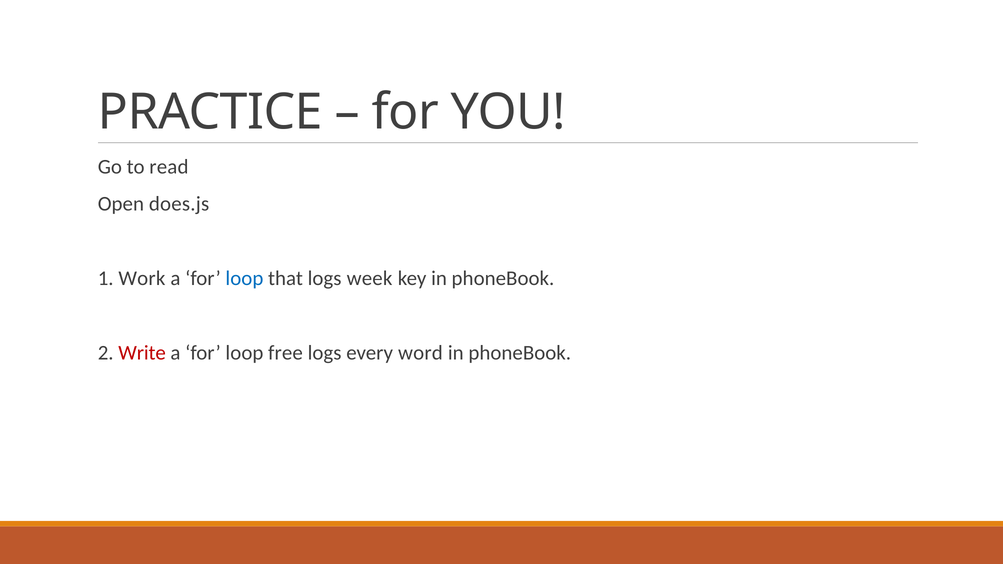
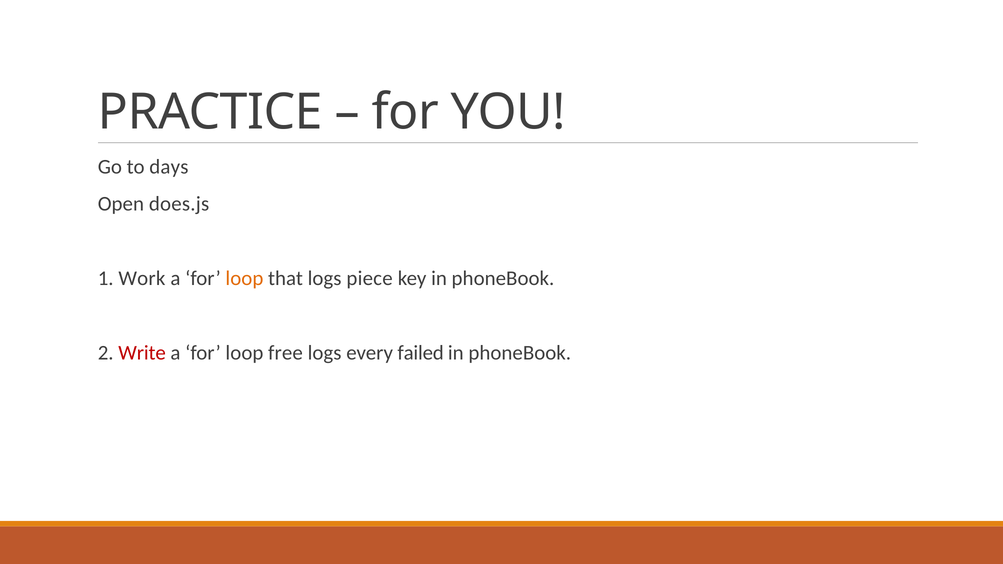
read: read -> days
loop at (244, 278) colour: blue -> orange
week: week -> piece
word: word -> failed
